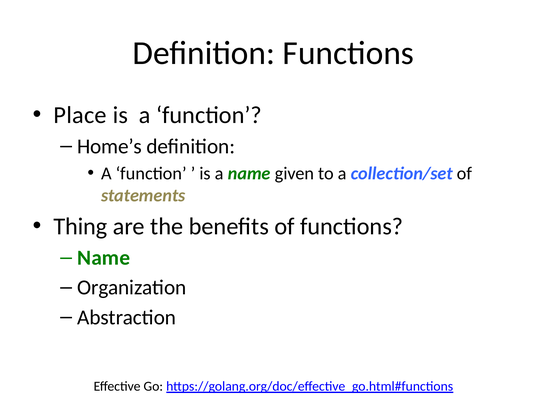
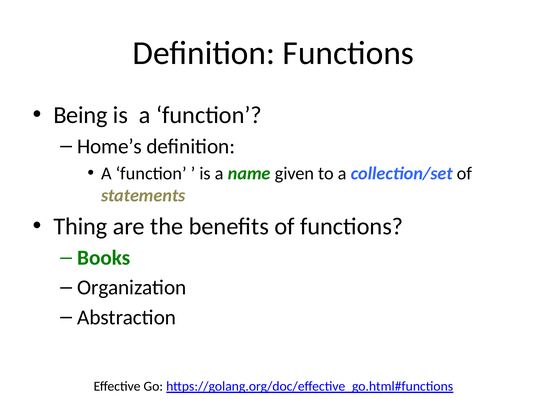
Place: Place -> Being
Name at (104, 257): Name -> Books
